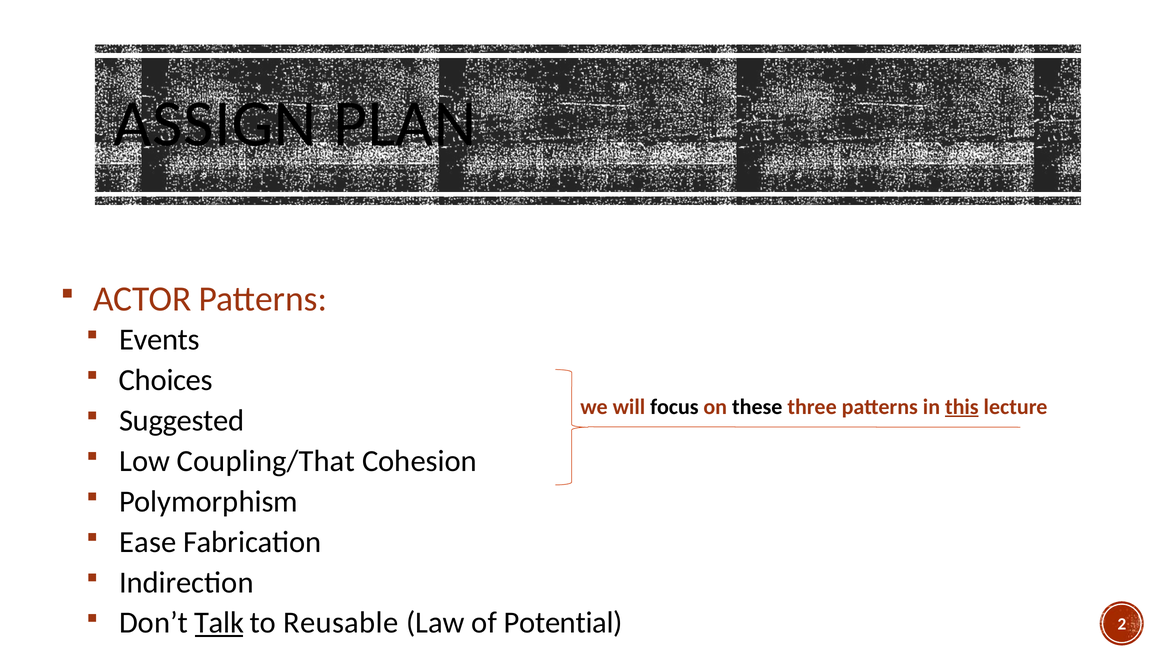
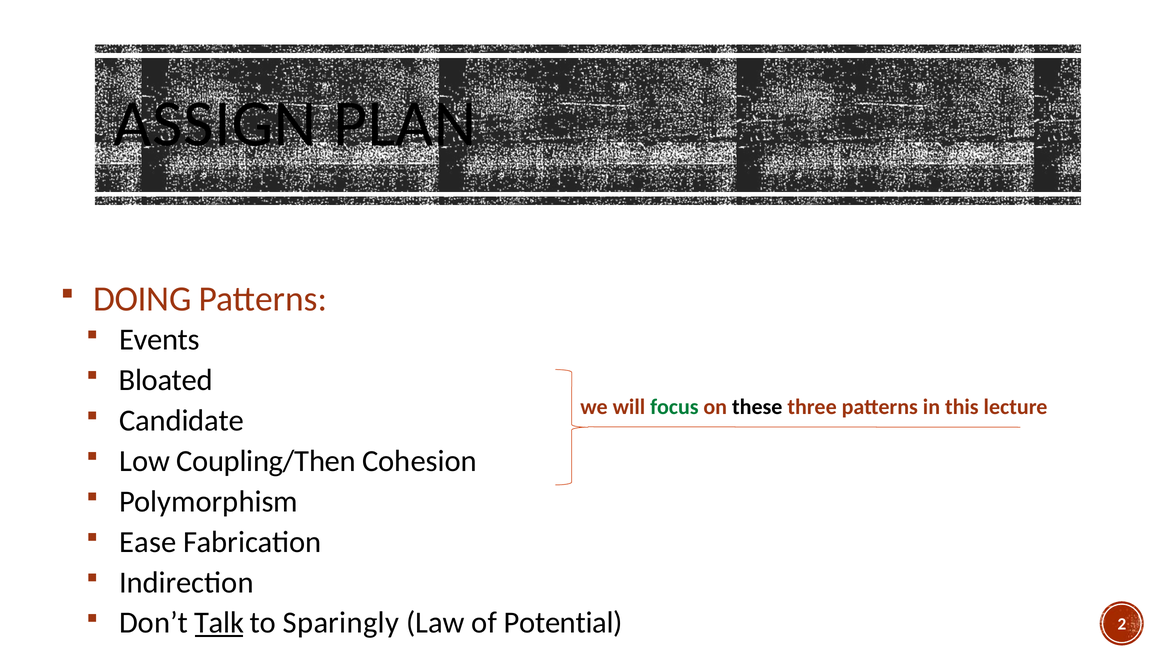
ACTOR: ACTOR -> DOING
Choices: Choices -> Bloated
focus colour: black -> green
this underline: present -> none
Suggested: Suggested -> Candidate
Coupling/That: Coupling/That -> Coupling/Then
Reusable: Reusable -> Sparingly
